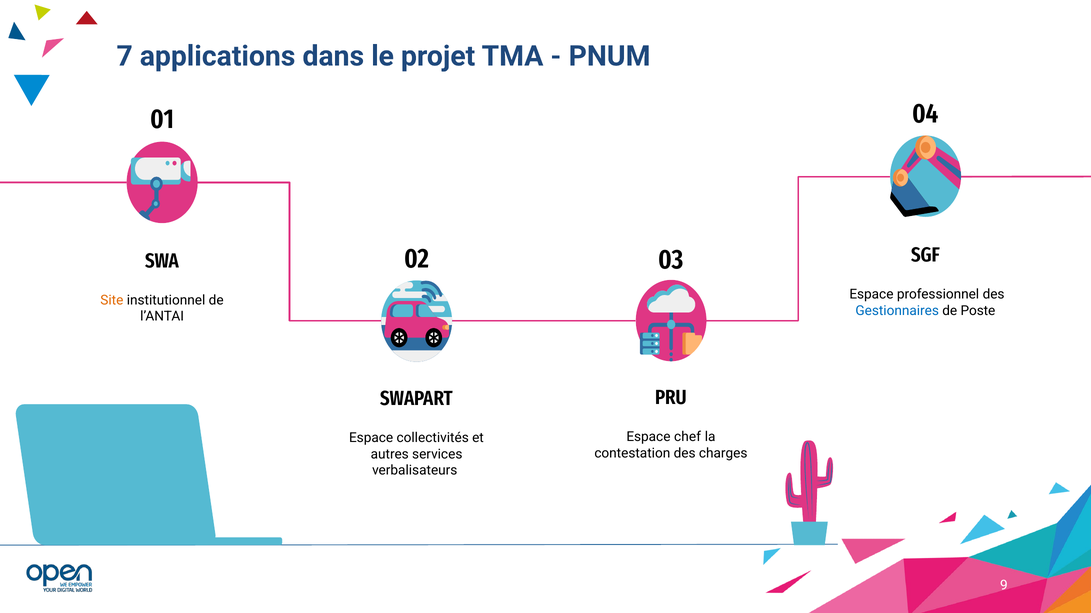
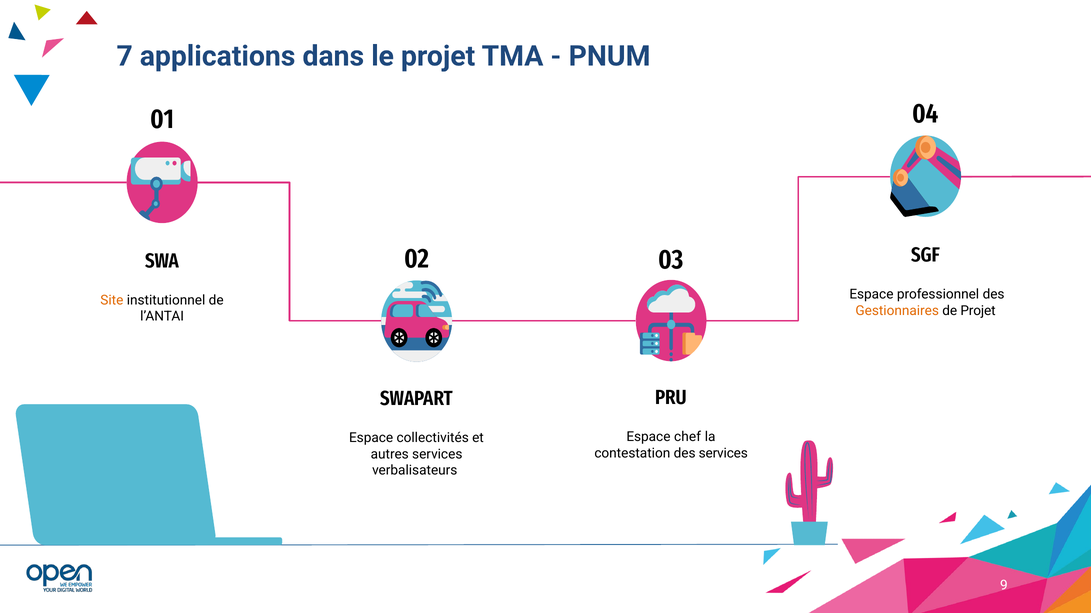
Gestionnaires colour: blue -> orange
de Poste: Poste -> Projet
des charges: charges -> services
